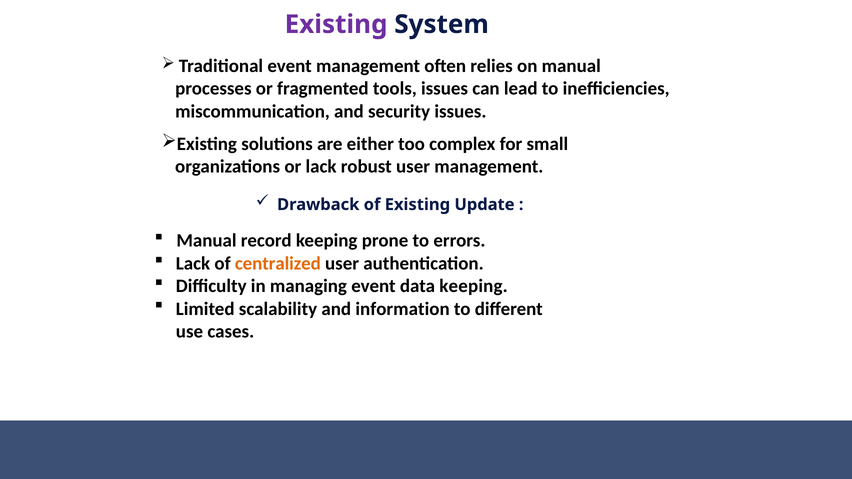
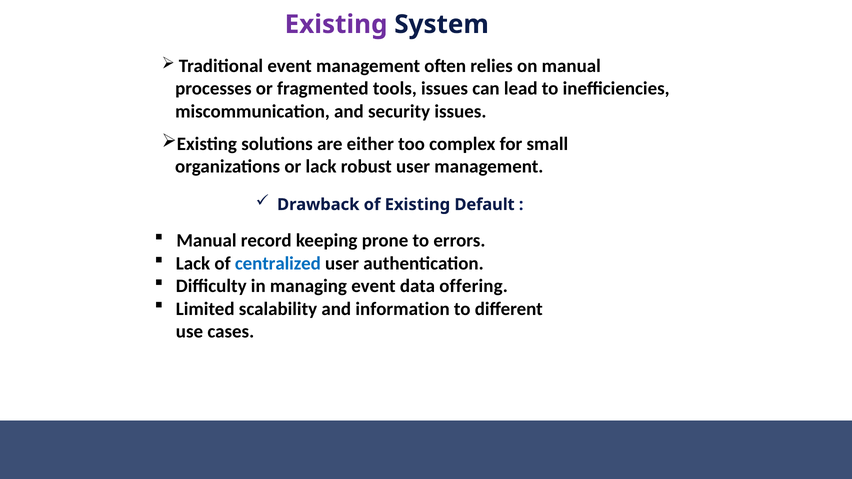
Update: Update -> Default
centralized colour: orange -> blue
data keeping: keeping -> offering
